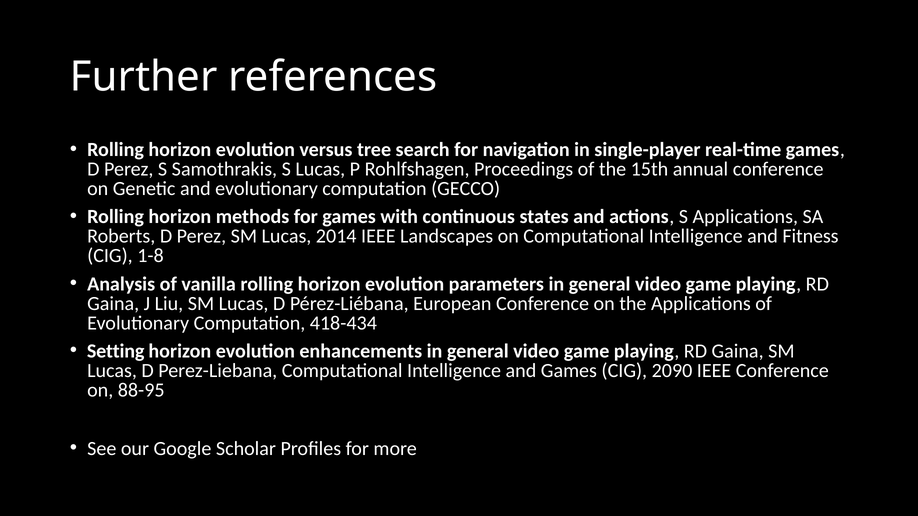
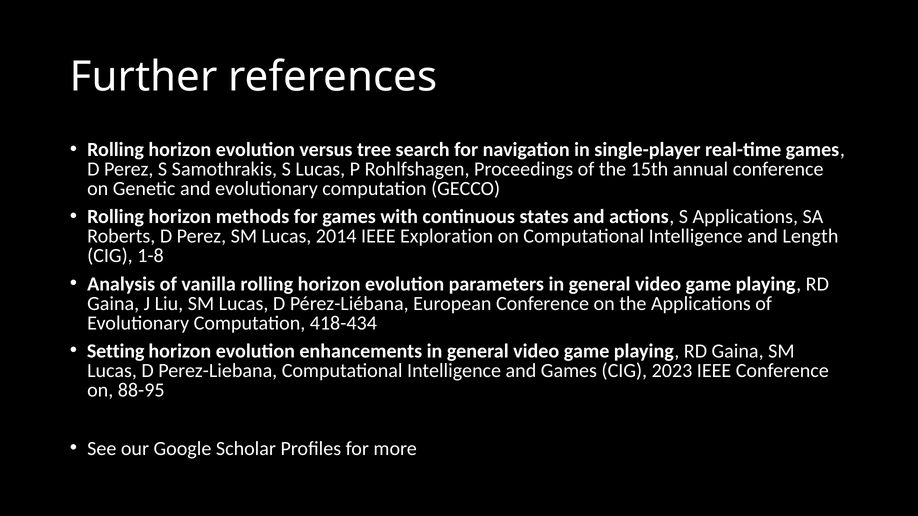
Landscapes: Landscapes -> Exploration
Fitness: Fitness -> Length
2090: 2090 -> 2023
